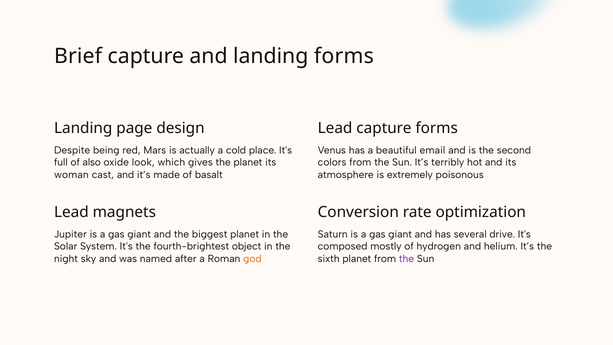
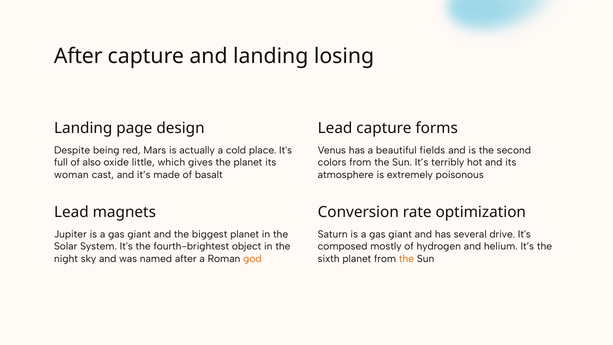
Brief at (78, 56): Brief -> After
landing forms: forms -> losing
email: email -> fields
look: look -> little
the at (407, 259) colour: purple -> orange
